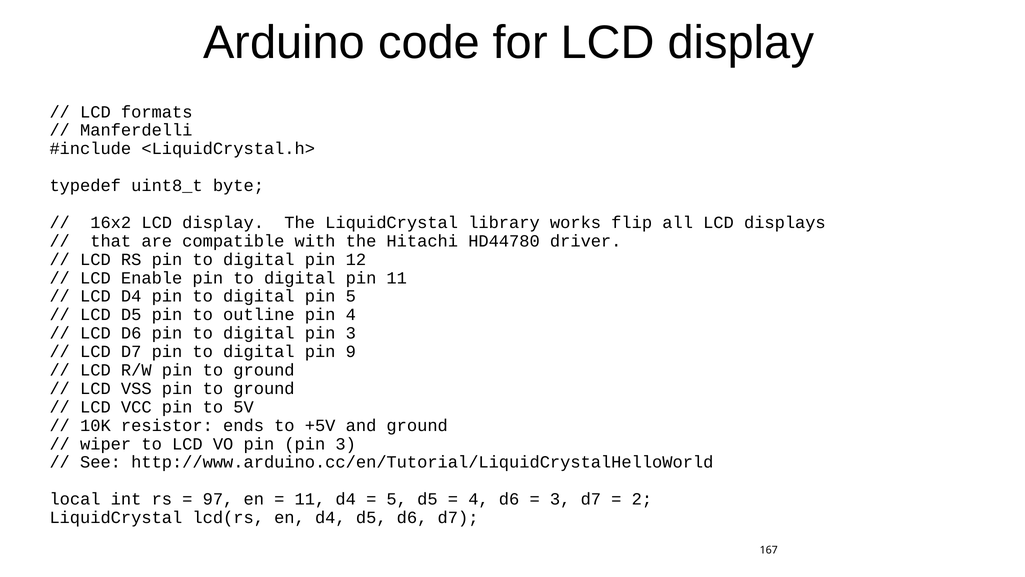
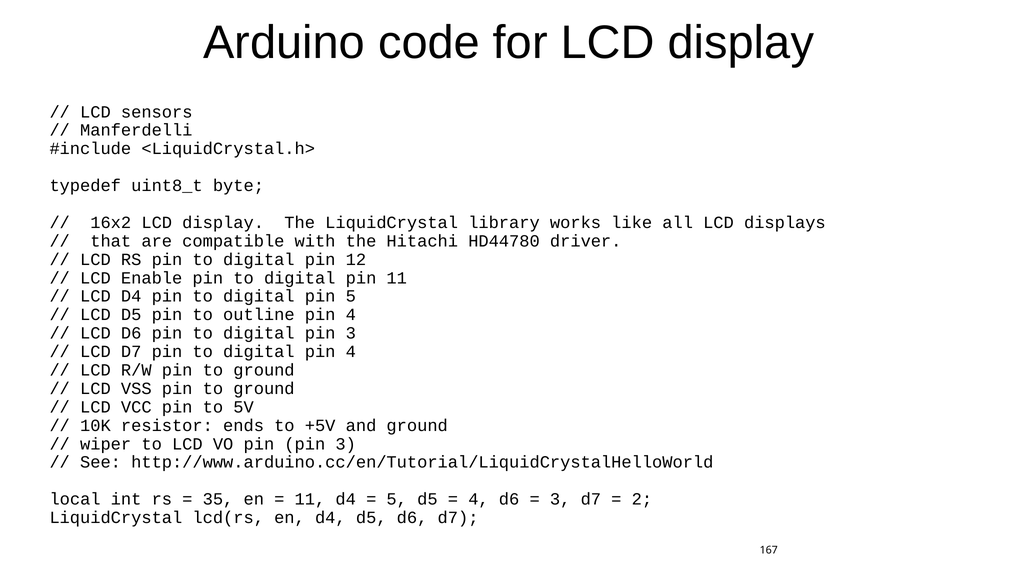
formats: formats -> sensors
flip: flip -> like
digital pin 9: 9 -> 4
97: 97 -> 35
